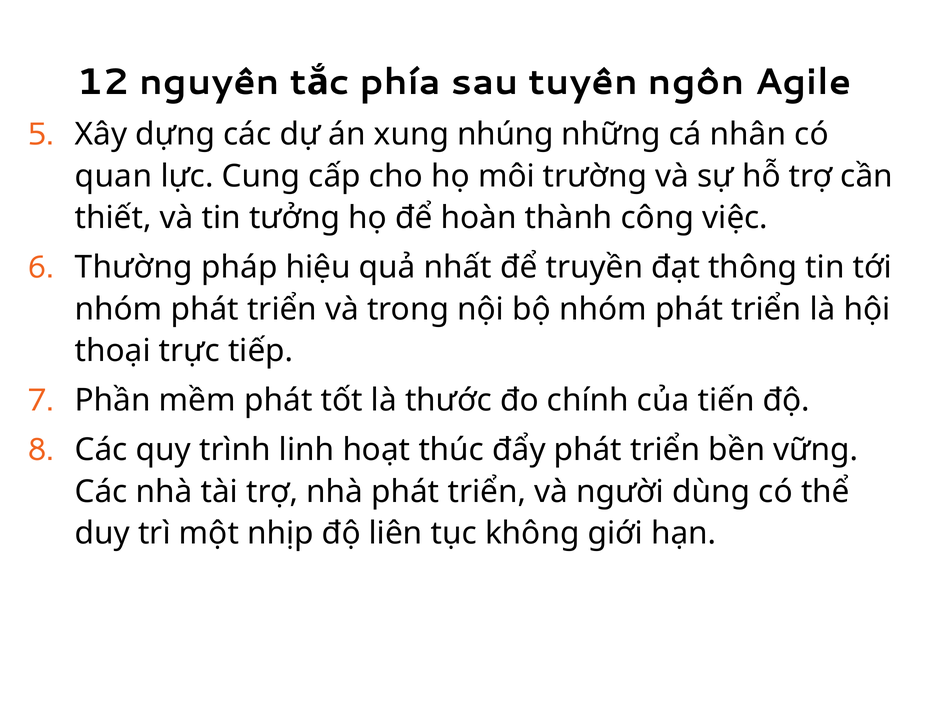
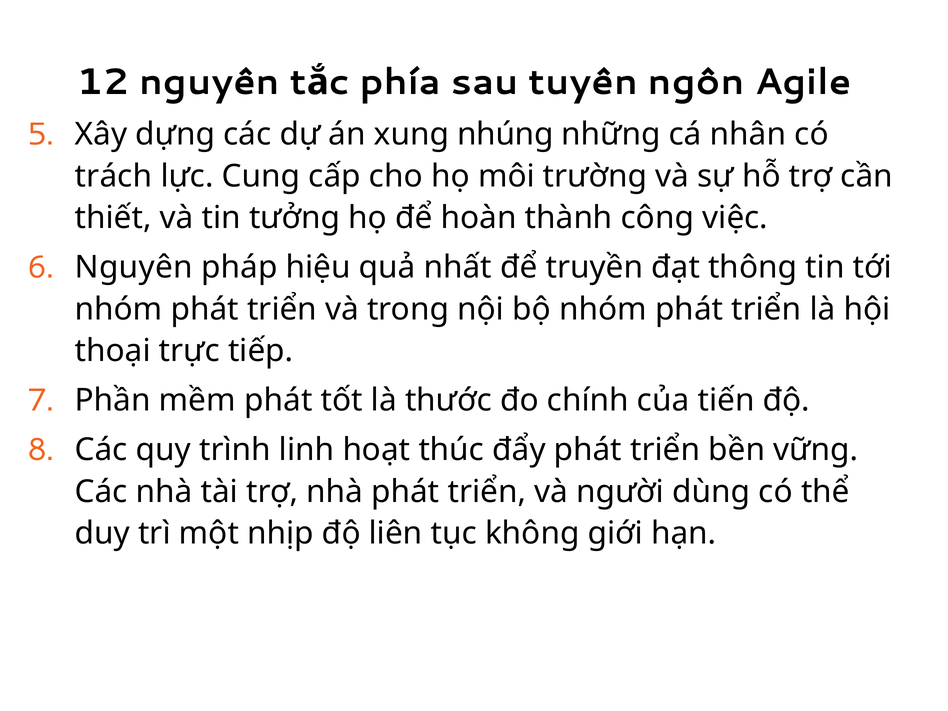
quan: quan -> trách
Thường at (134, 267): Thường -> Nguyên
